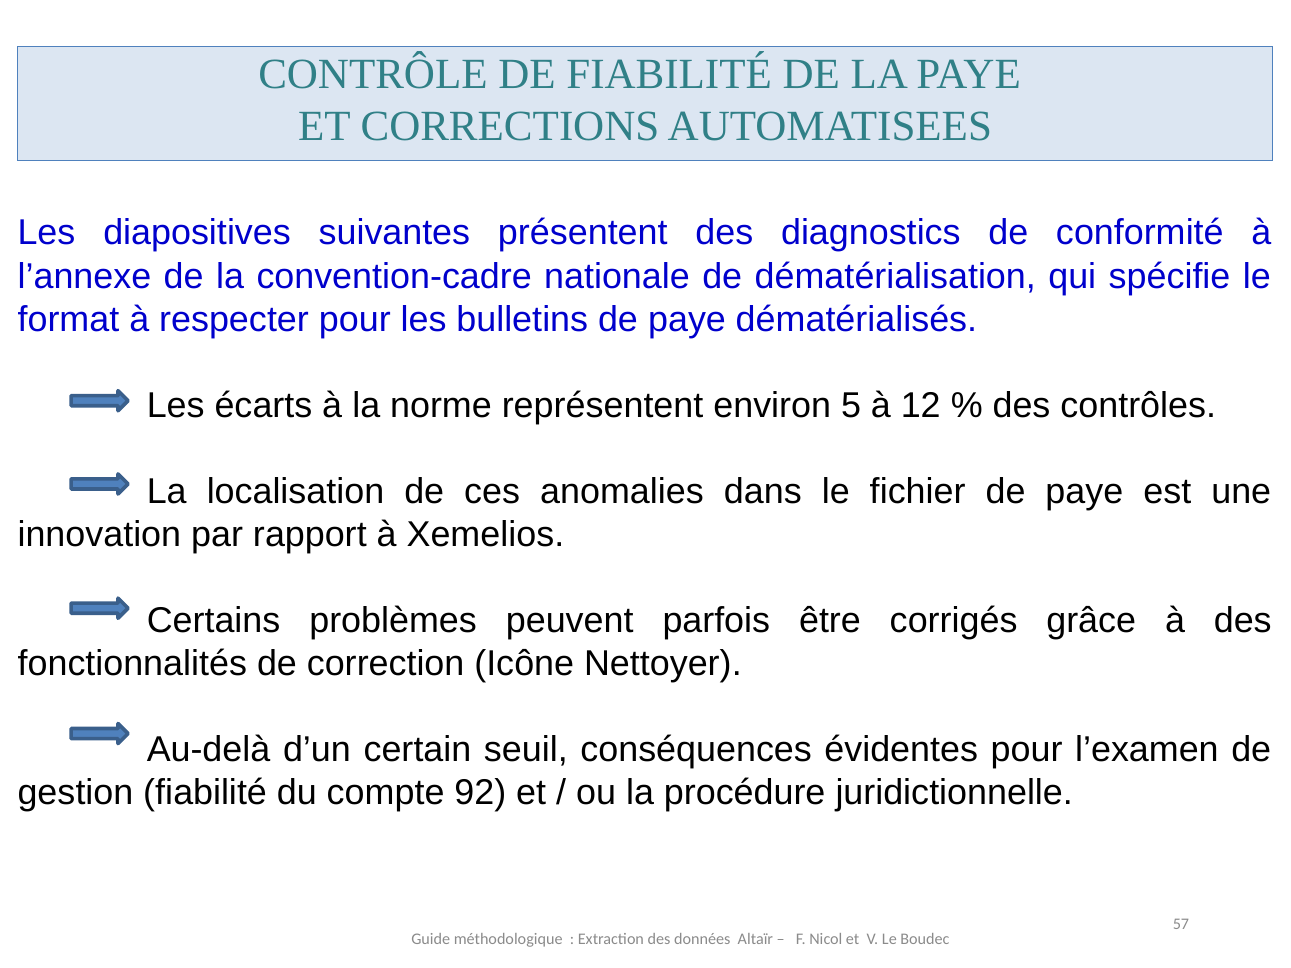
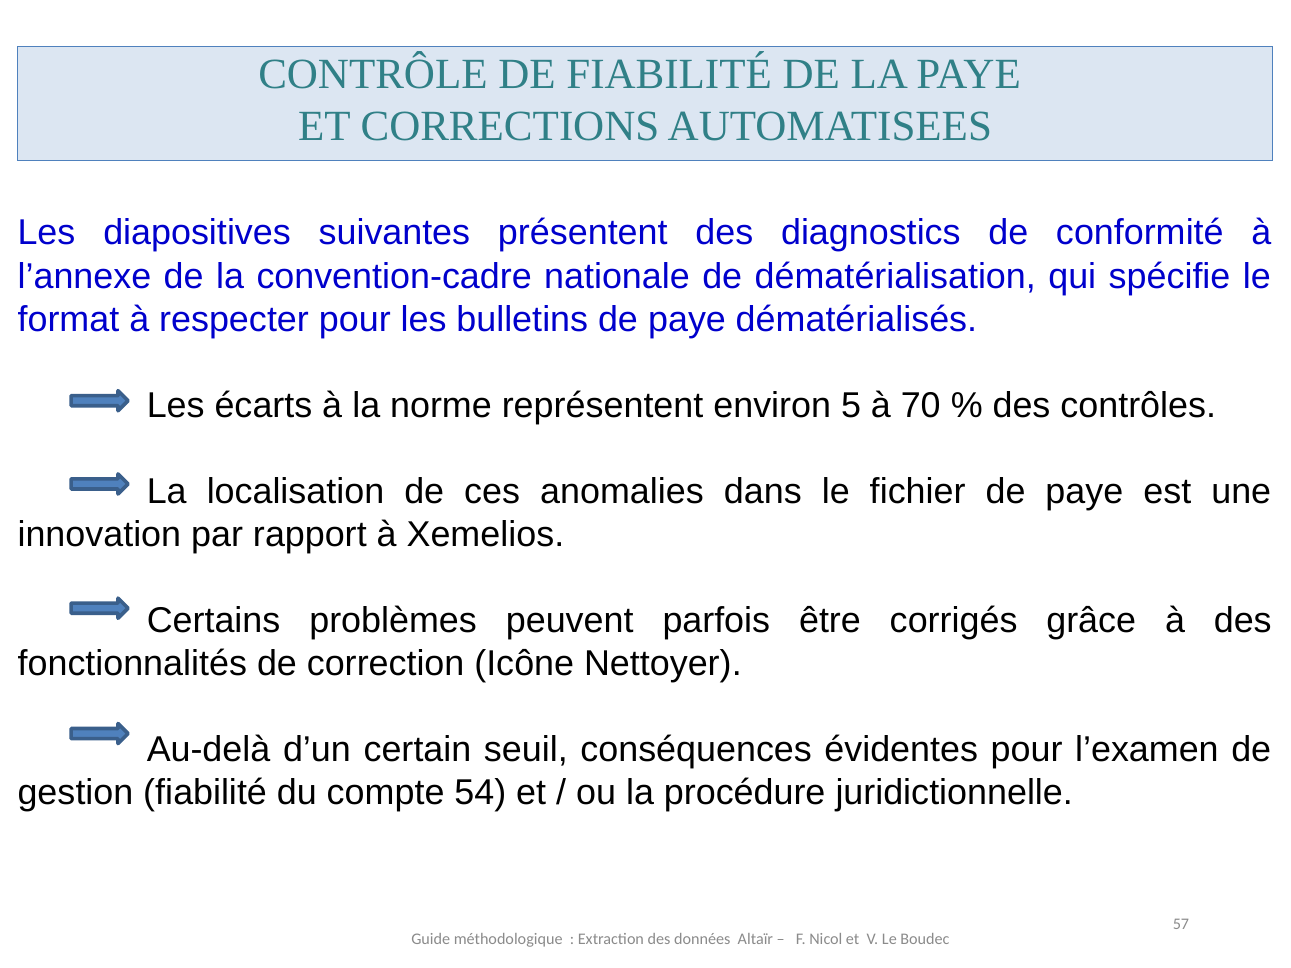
12: 12 -> 70
92: 92 -> 54
